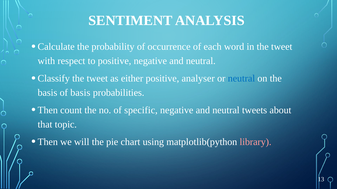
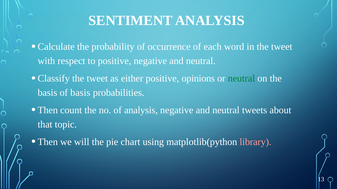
analyser: analyser -> opinions
neutral at (241, 79) colour: blue -> green
of specific: specific -> analysis
